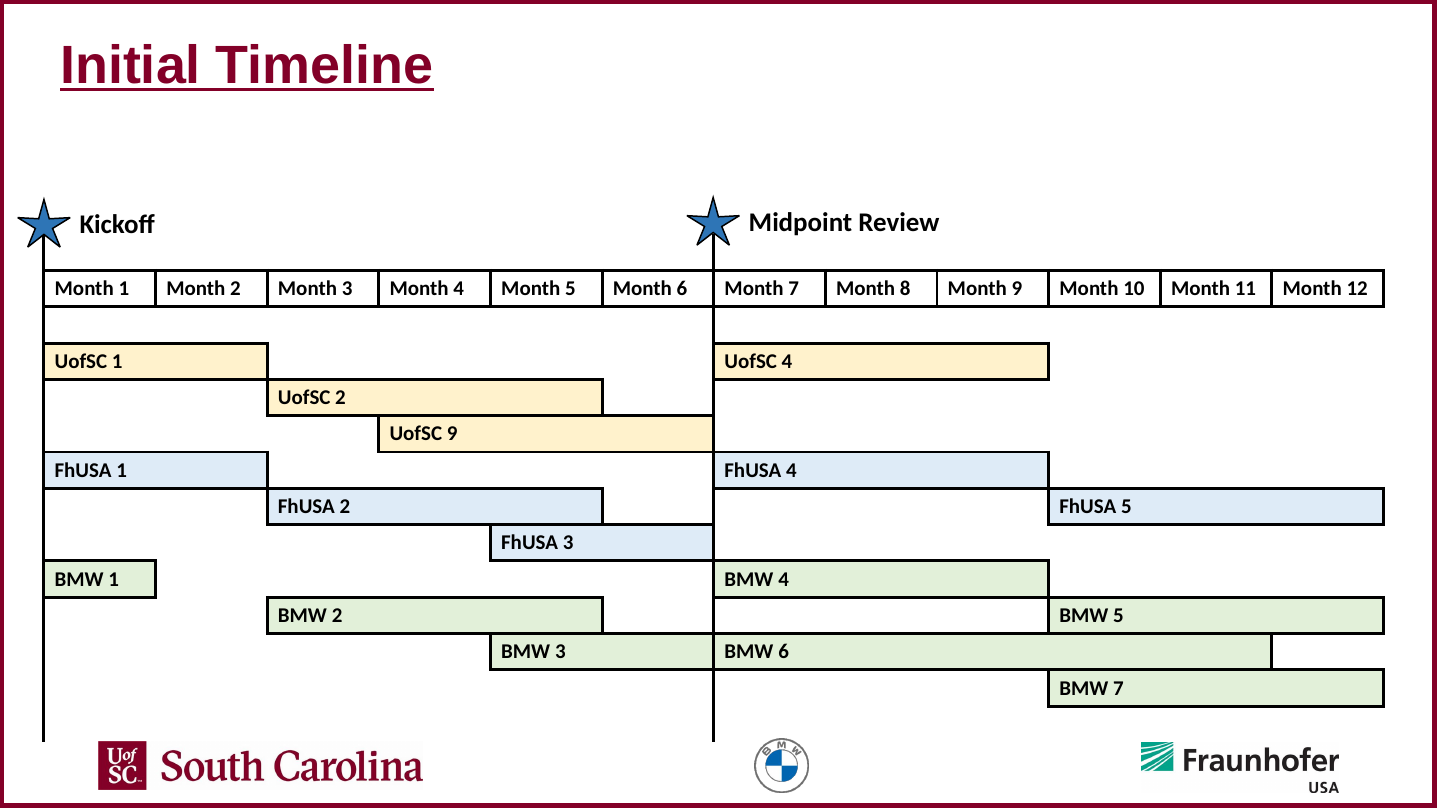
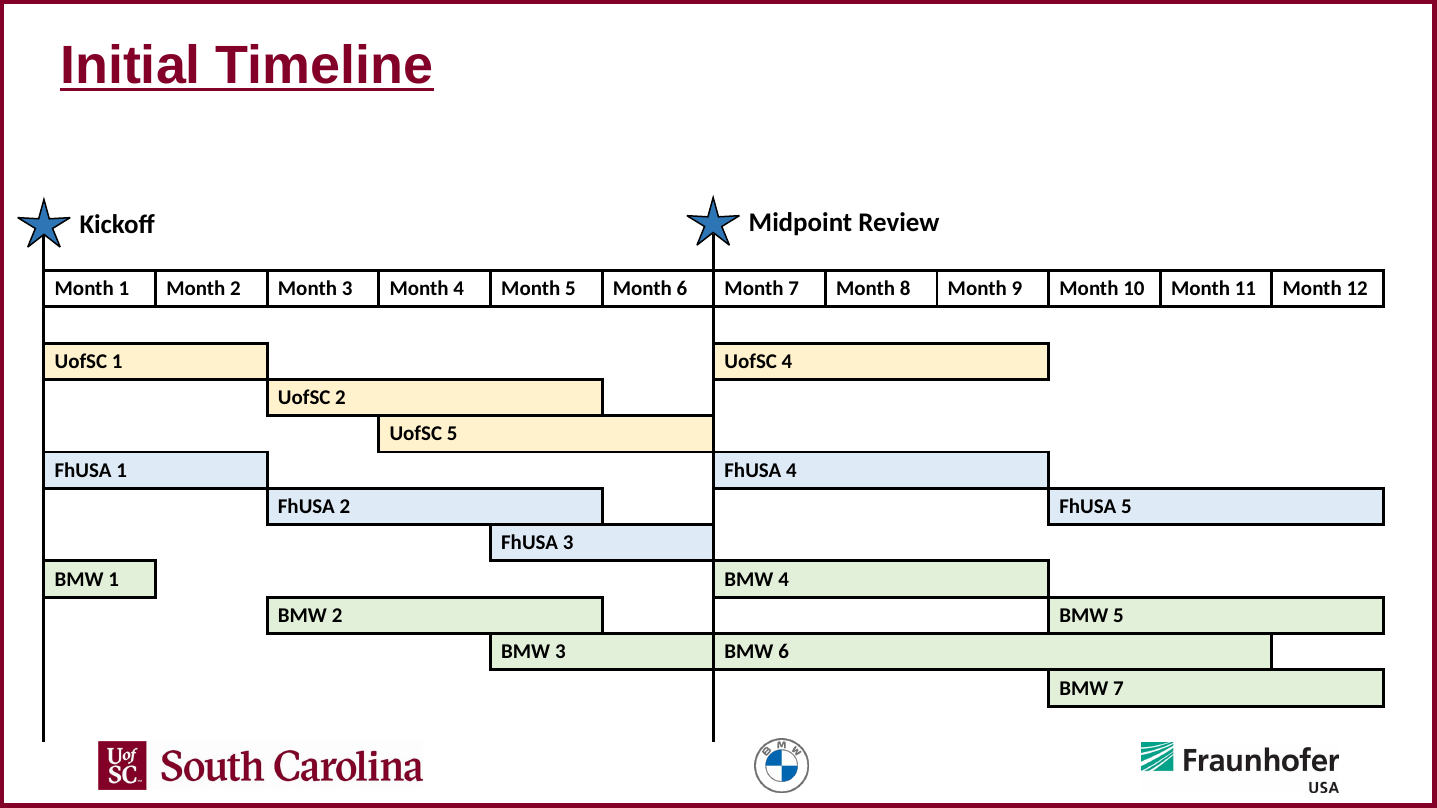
UofSC 9: 9 -> 5
